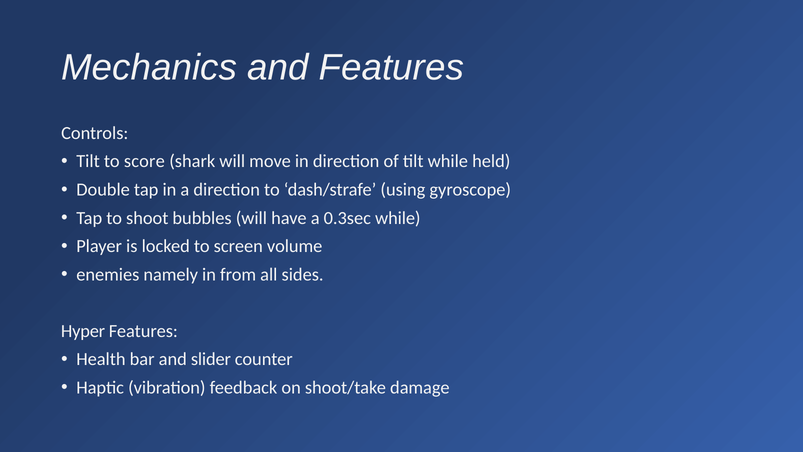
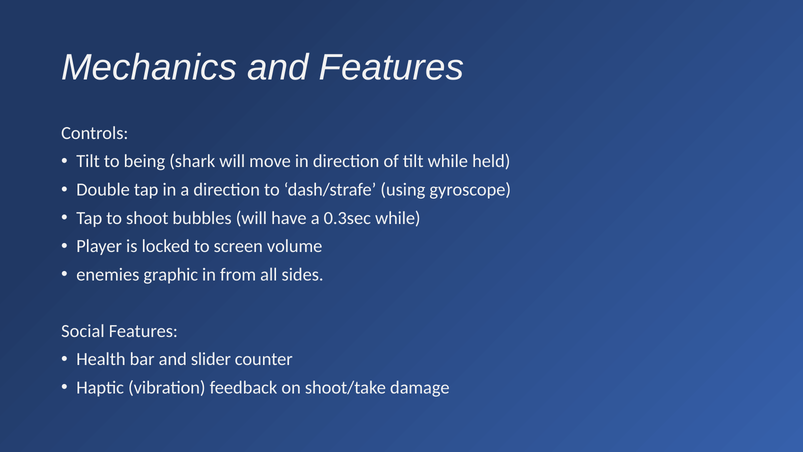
score: score -> being
namely: namely -> graphic
Hyper: Hyper -> Social
